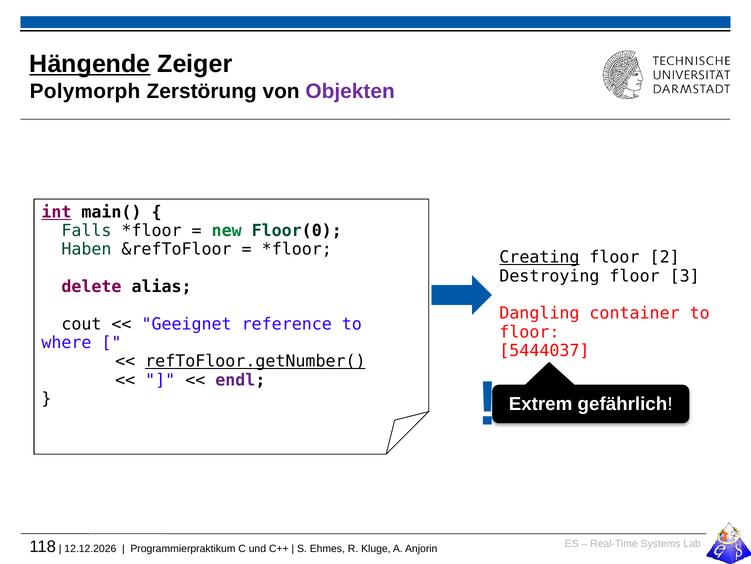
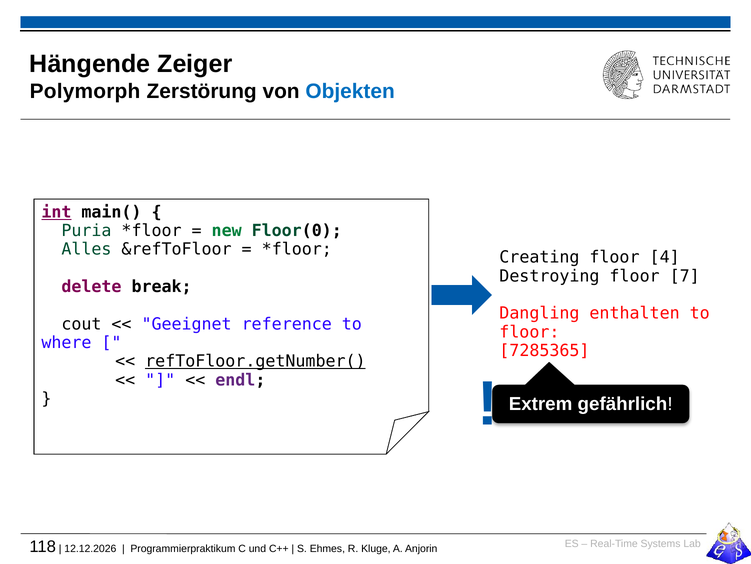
Hängende underline: present -> none
Objekten colour: purple -> blue
Falls: Falls -> Puria
Haben: Haben -> Alles
Creating underline: present -> none
2: 2 -> 4
3: 3 -> 7
alias: alias -> break
container: container -> enthalten
5444037: 5444037 -> 7285365
